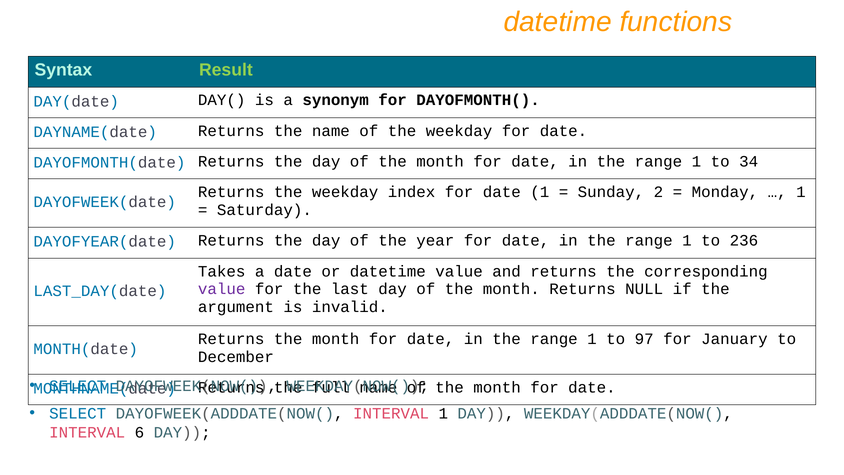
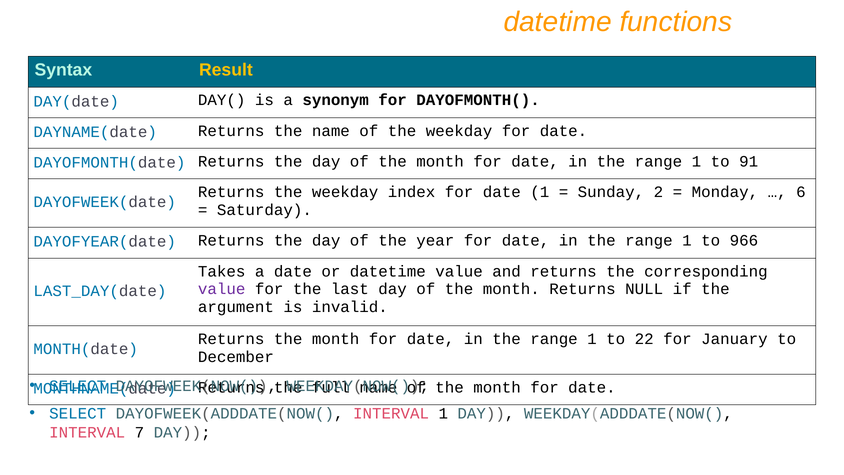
Result colour: light green -> yellow
34: 34 -> 91
1 at (801, 192): 1 -> 6
236: 236 -> 966
97: 97 -> 22
6: 6 -> 7
